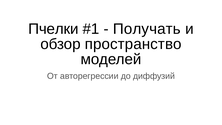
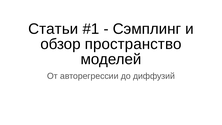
Пчелки: Пчелки -> Статьи
Получать: Получать -> Сэмплинг
